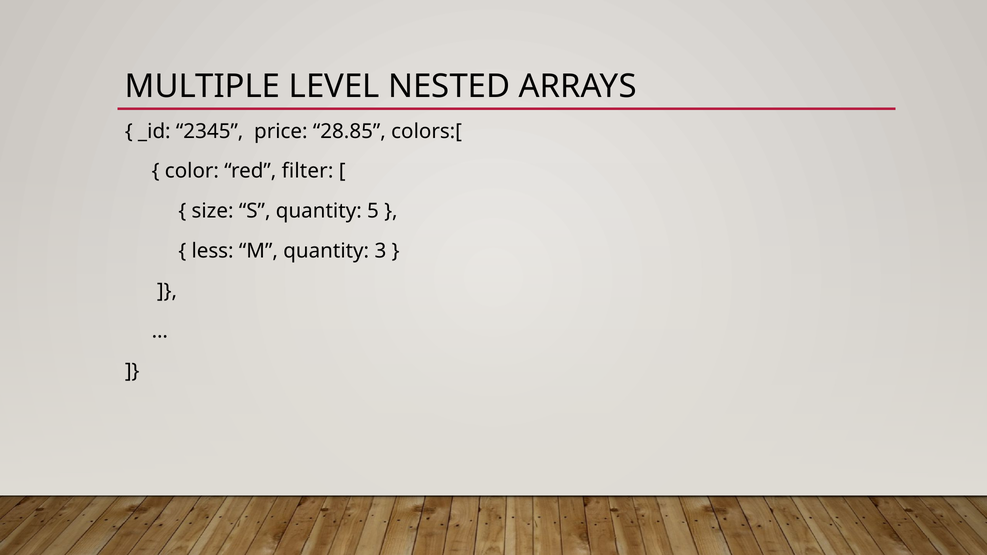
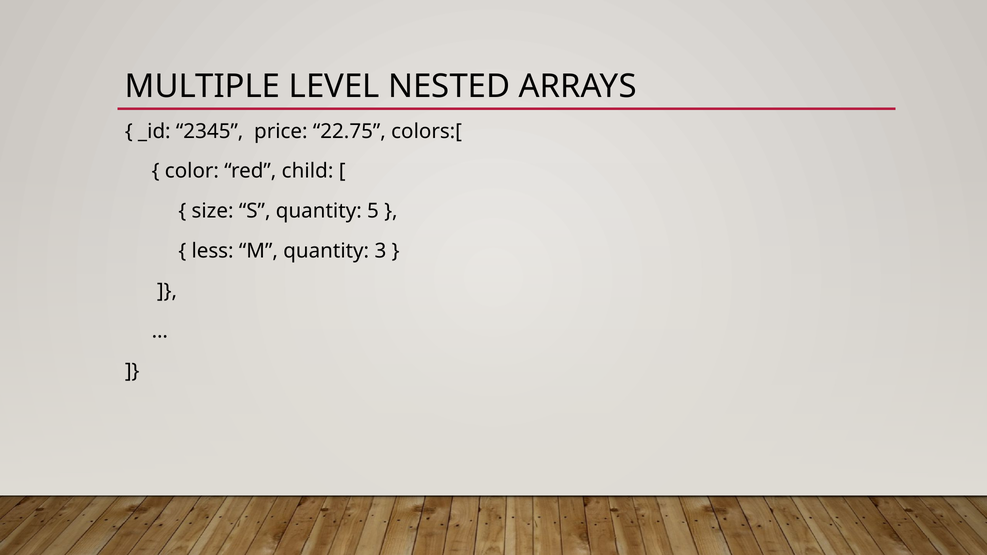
28.85: 28.85 -> 22.75
filter: filter -> child
